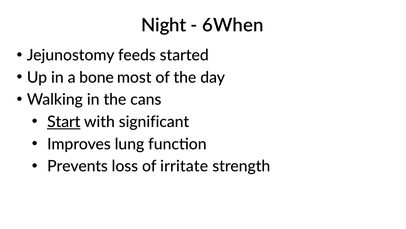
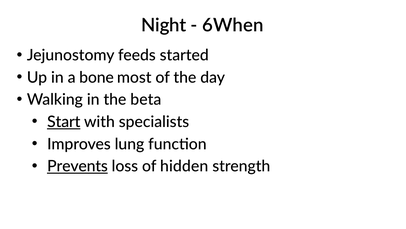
cans: cans -> beta
significant: significant -> specialists
Prevents underline: none -> present
irritate: irritate -> hidden
